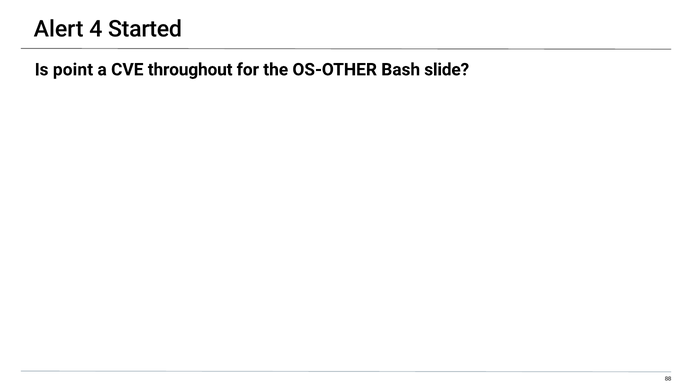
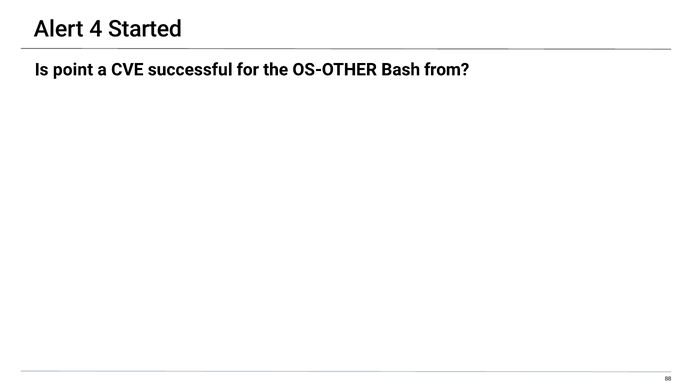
throughout: throughout -> successful
slide: slide -> from
